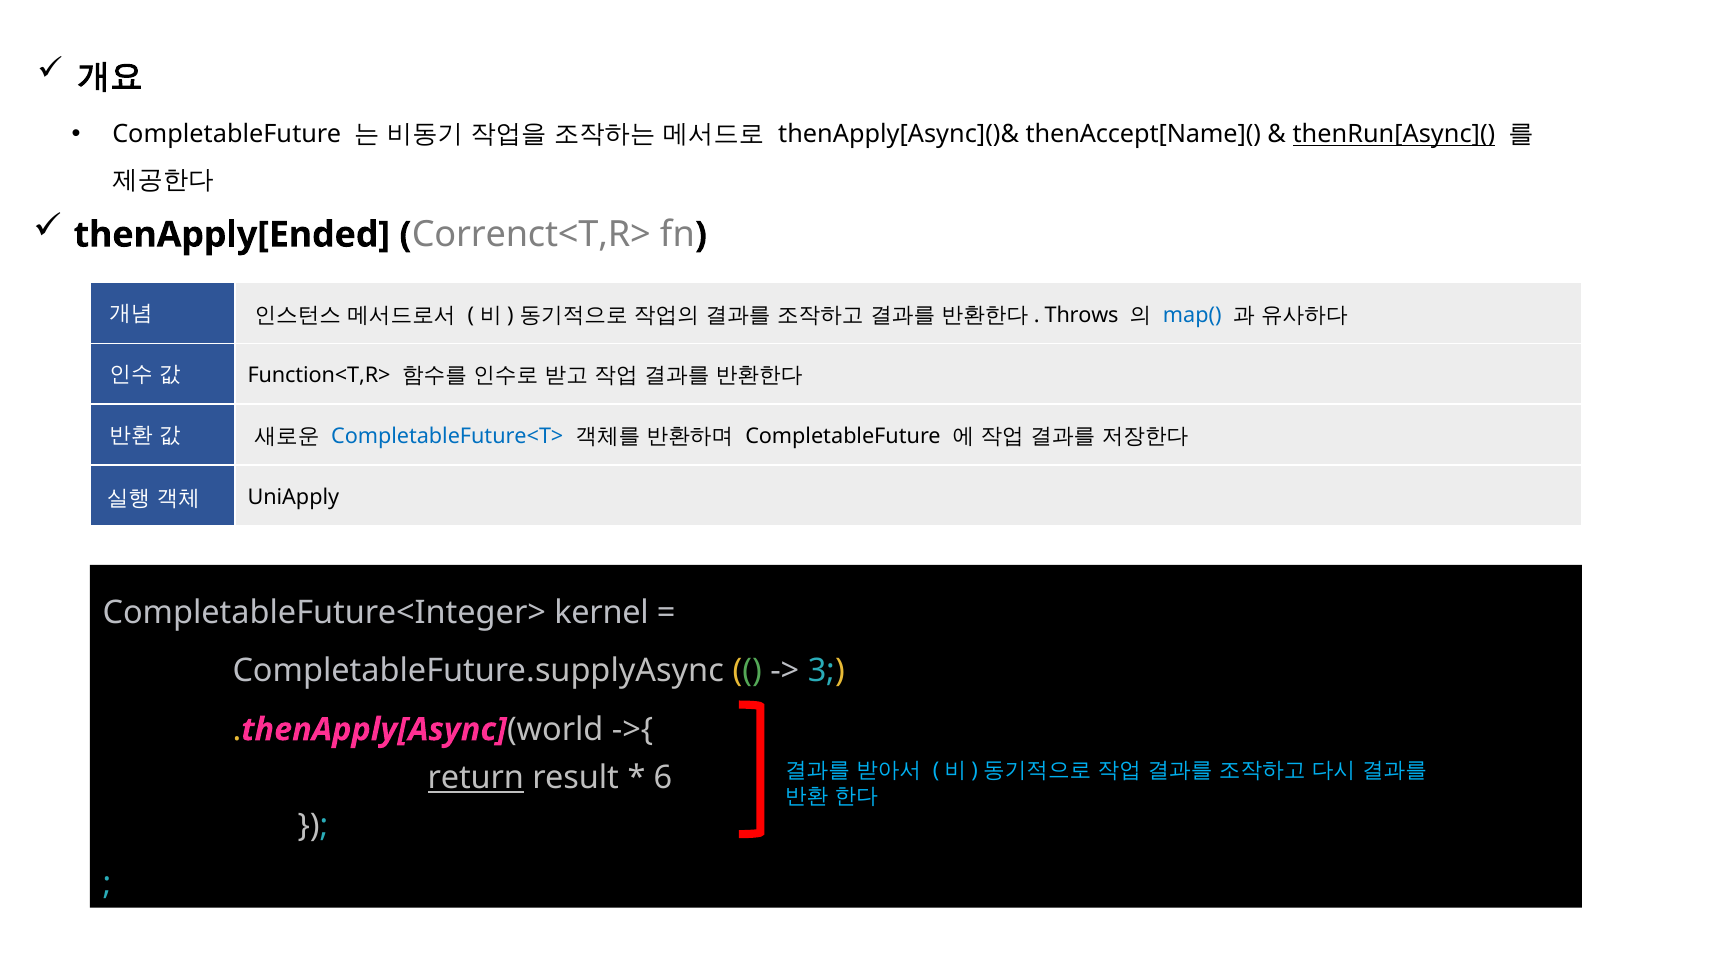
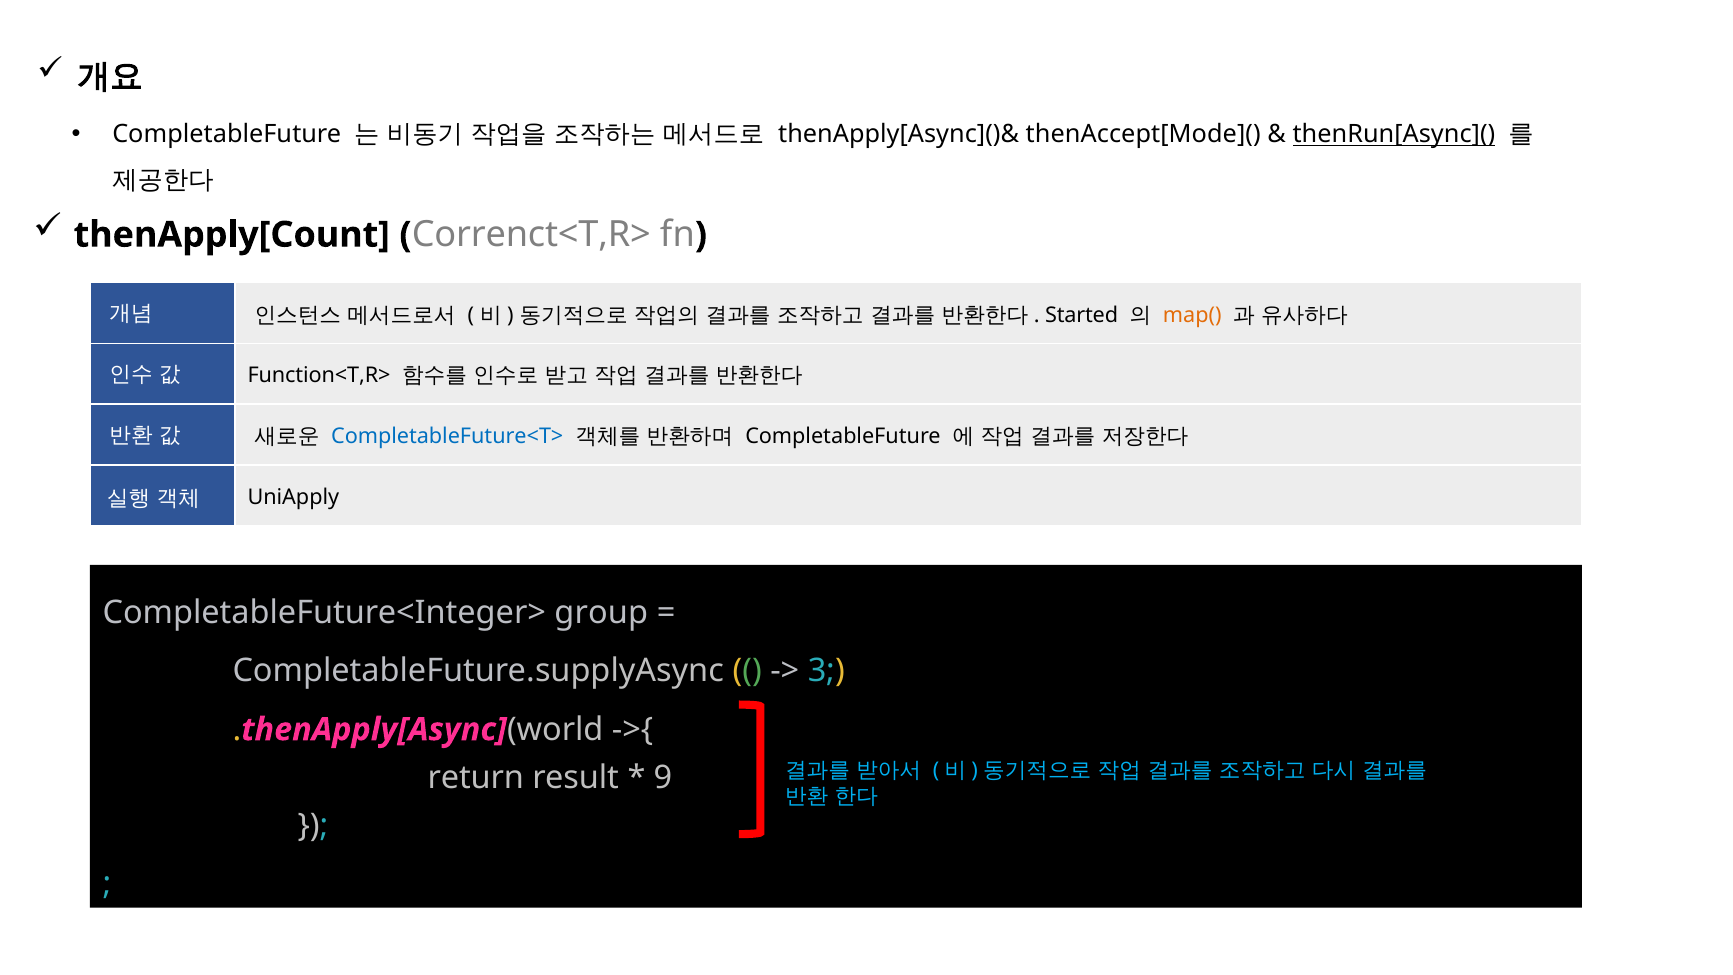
thenAccept[Name](: thenAccept[Name]( -> thenAccept[Mode](
thenApply[Ended: thenApply[Ended -> thenApply[Count
Throws: Throws -> Started
map( colour: blue -> orange
kernel: kernel -> group
return underline: present -> none
6: 6 -> 9
